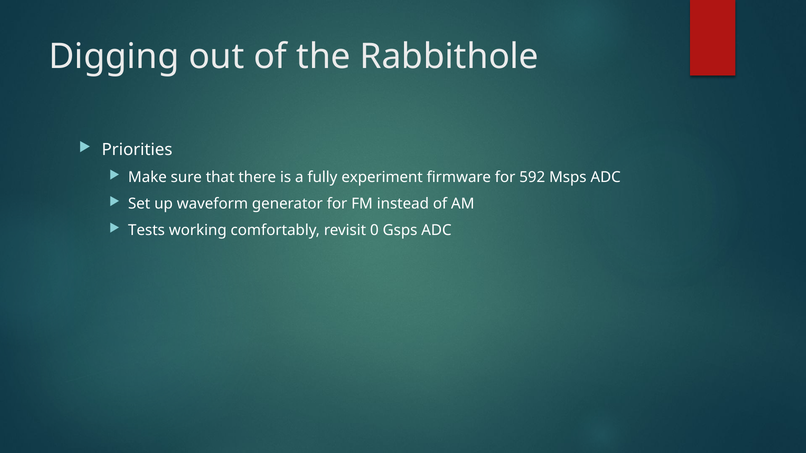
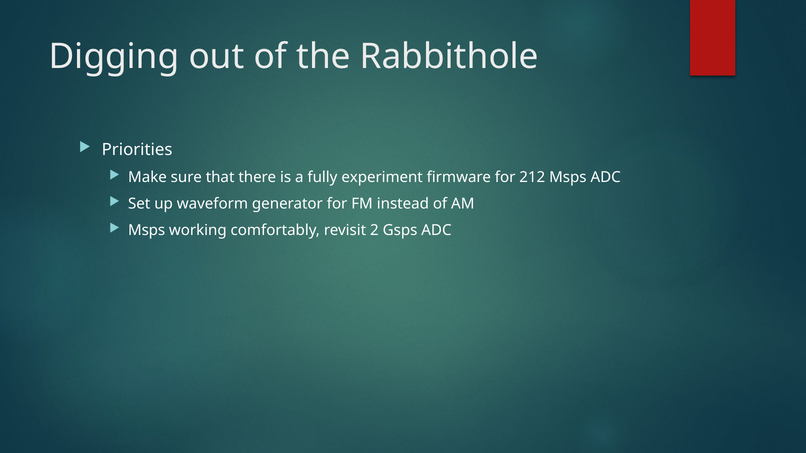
592: 592 -> 212
Tests at (147, 231): Tests -> Msps
0: 0 -> 2
